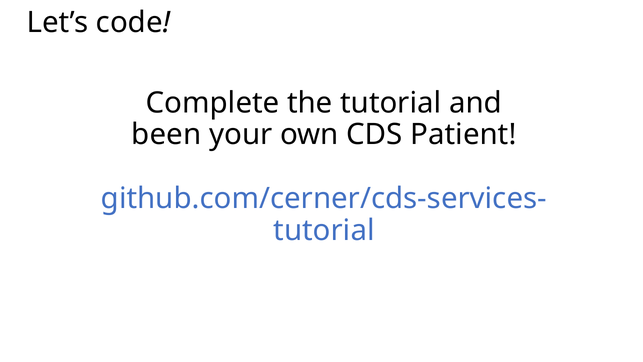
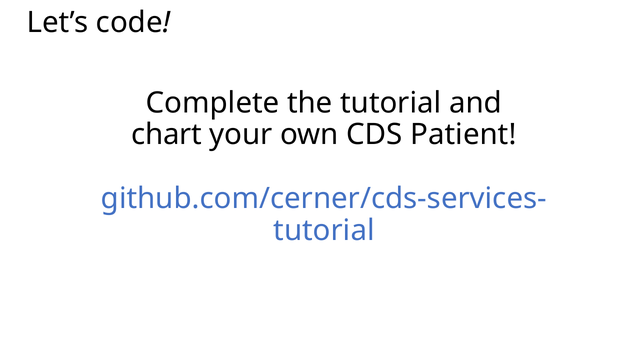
been: been -> chart
